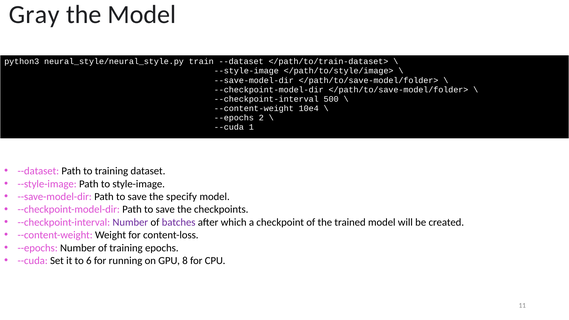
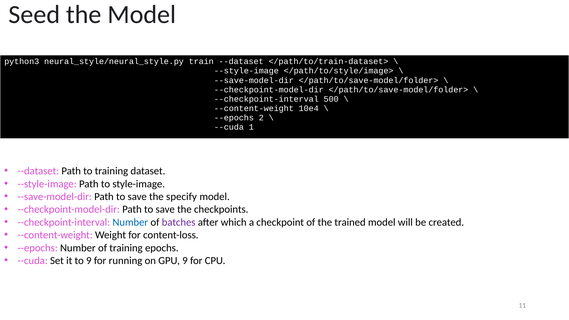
Gray: Gray -> Seed
Number at (130, 222) colour: purple -> blue
to 6: 6 -> 9
GPU 8: 8 -> 9
